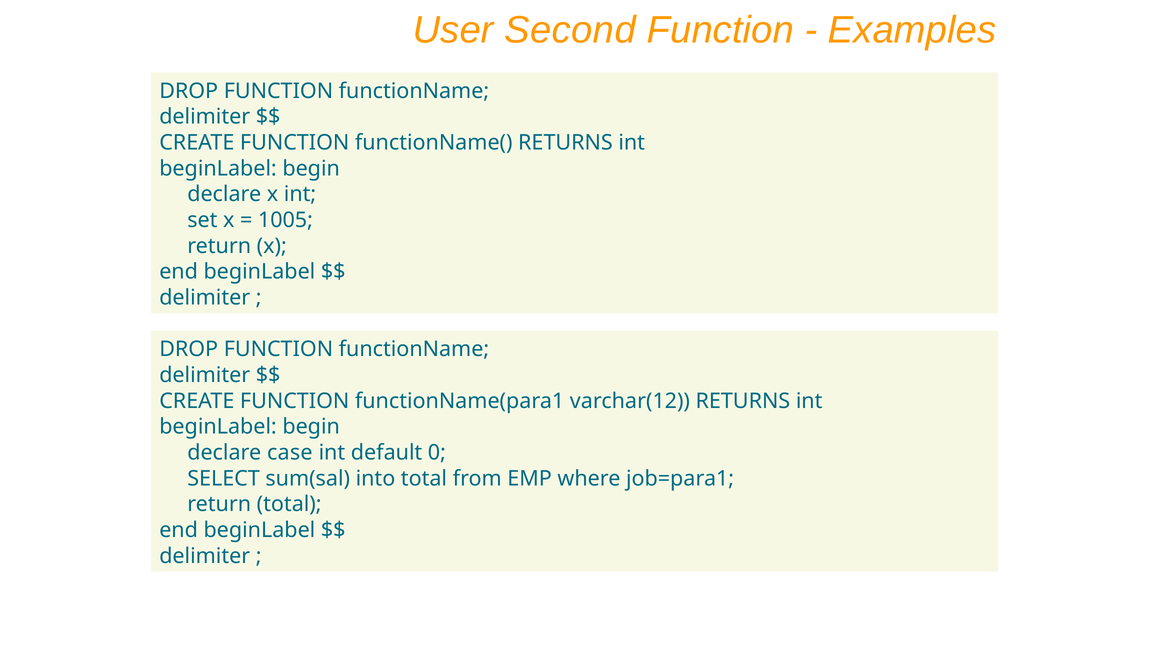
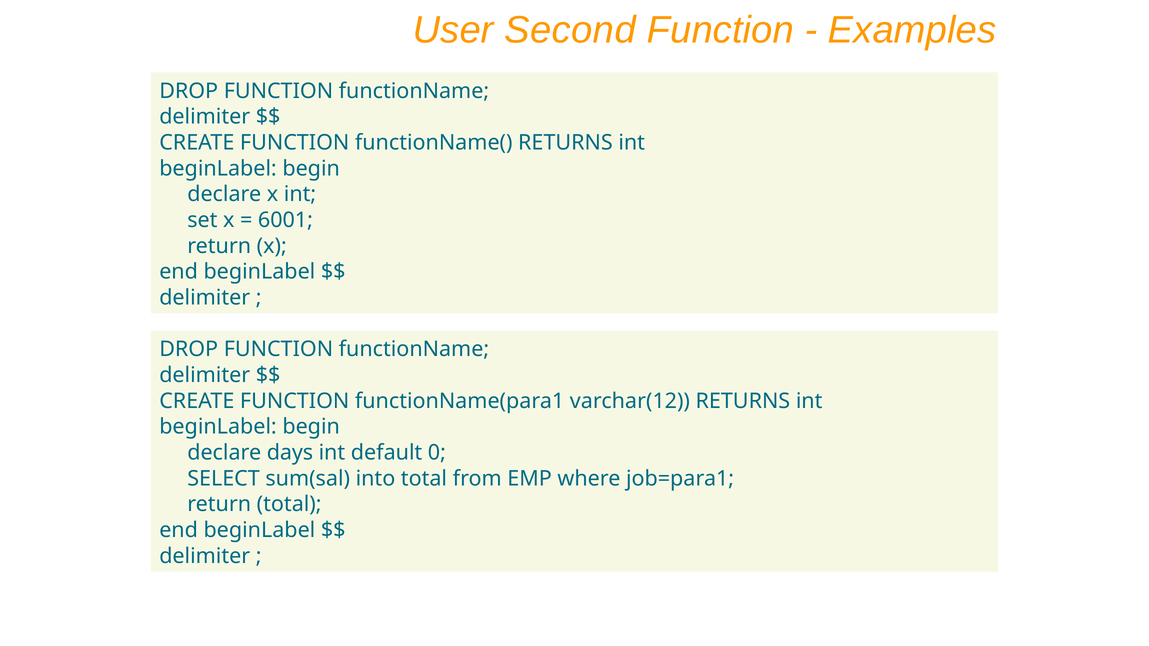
1005: 1005 -> 6001
case: case -> days
